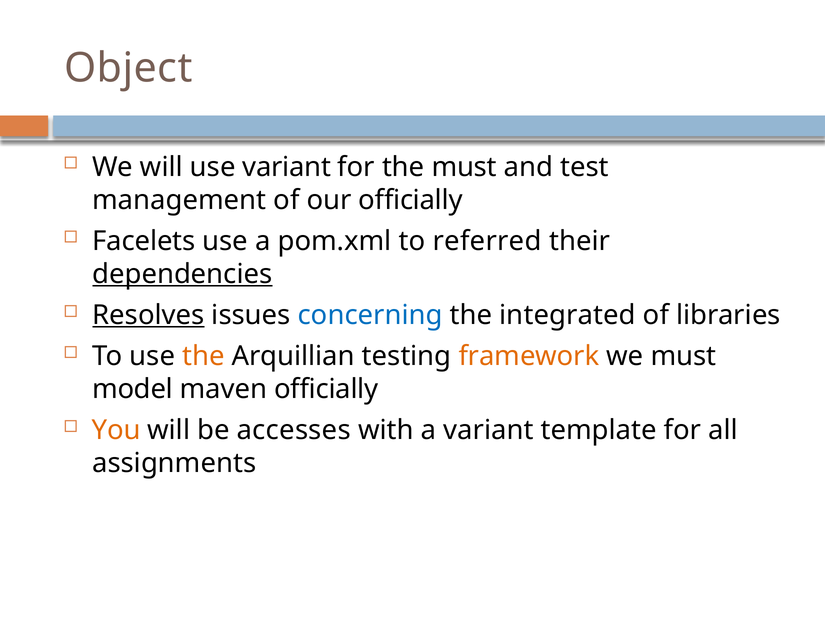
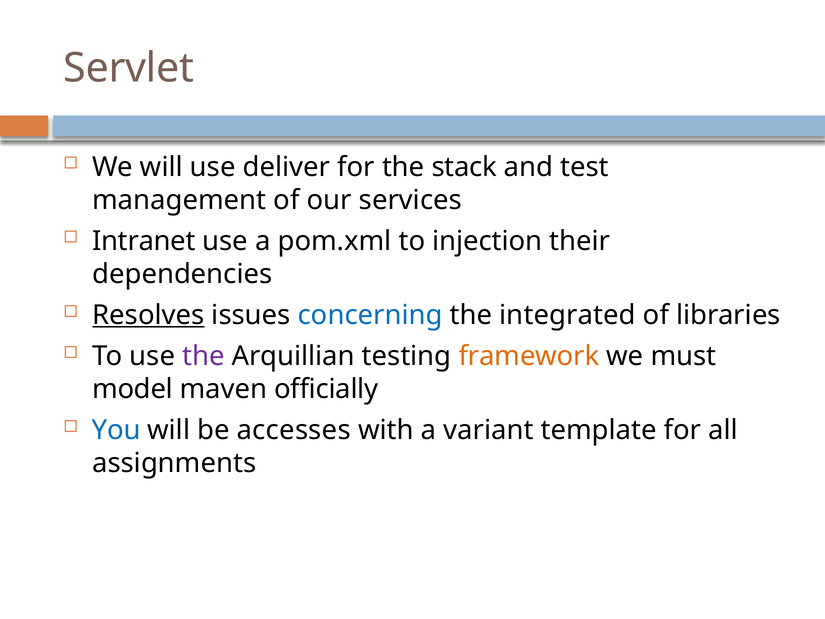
Object: Object -> Servlet
use variant: variant -> deliver
the must: must -> stack
our officially: officially -> services
Facelets: Facelets -> Intranet
referred: referred -> injection
dependencies underline: present -> none
the at (203, 356) colour: orange -> purple
You colour: orange -> blue
